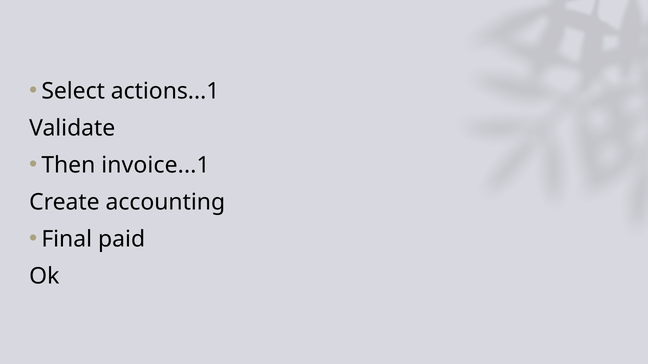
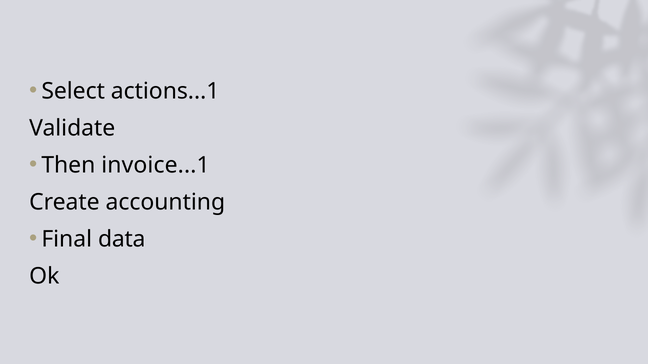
paid: paid -> data
